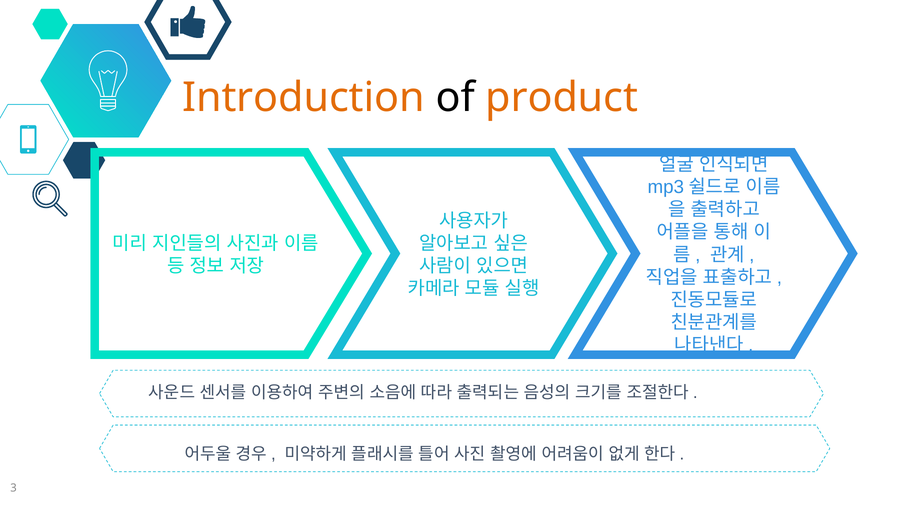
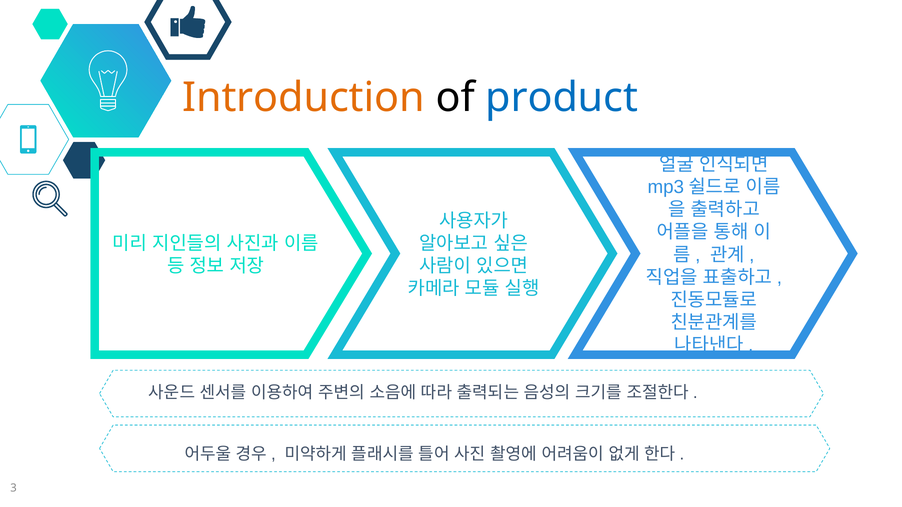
product colour: orange -> blue
